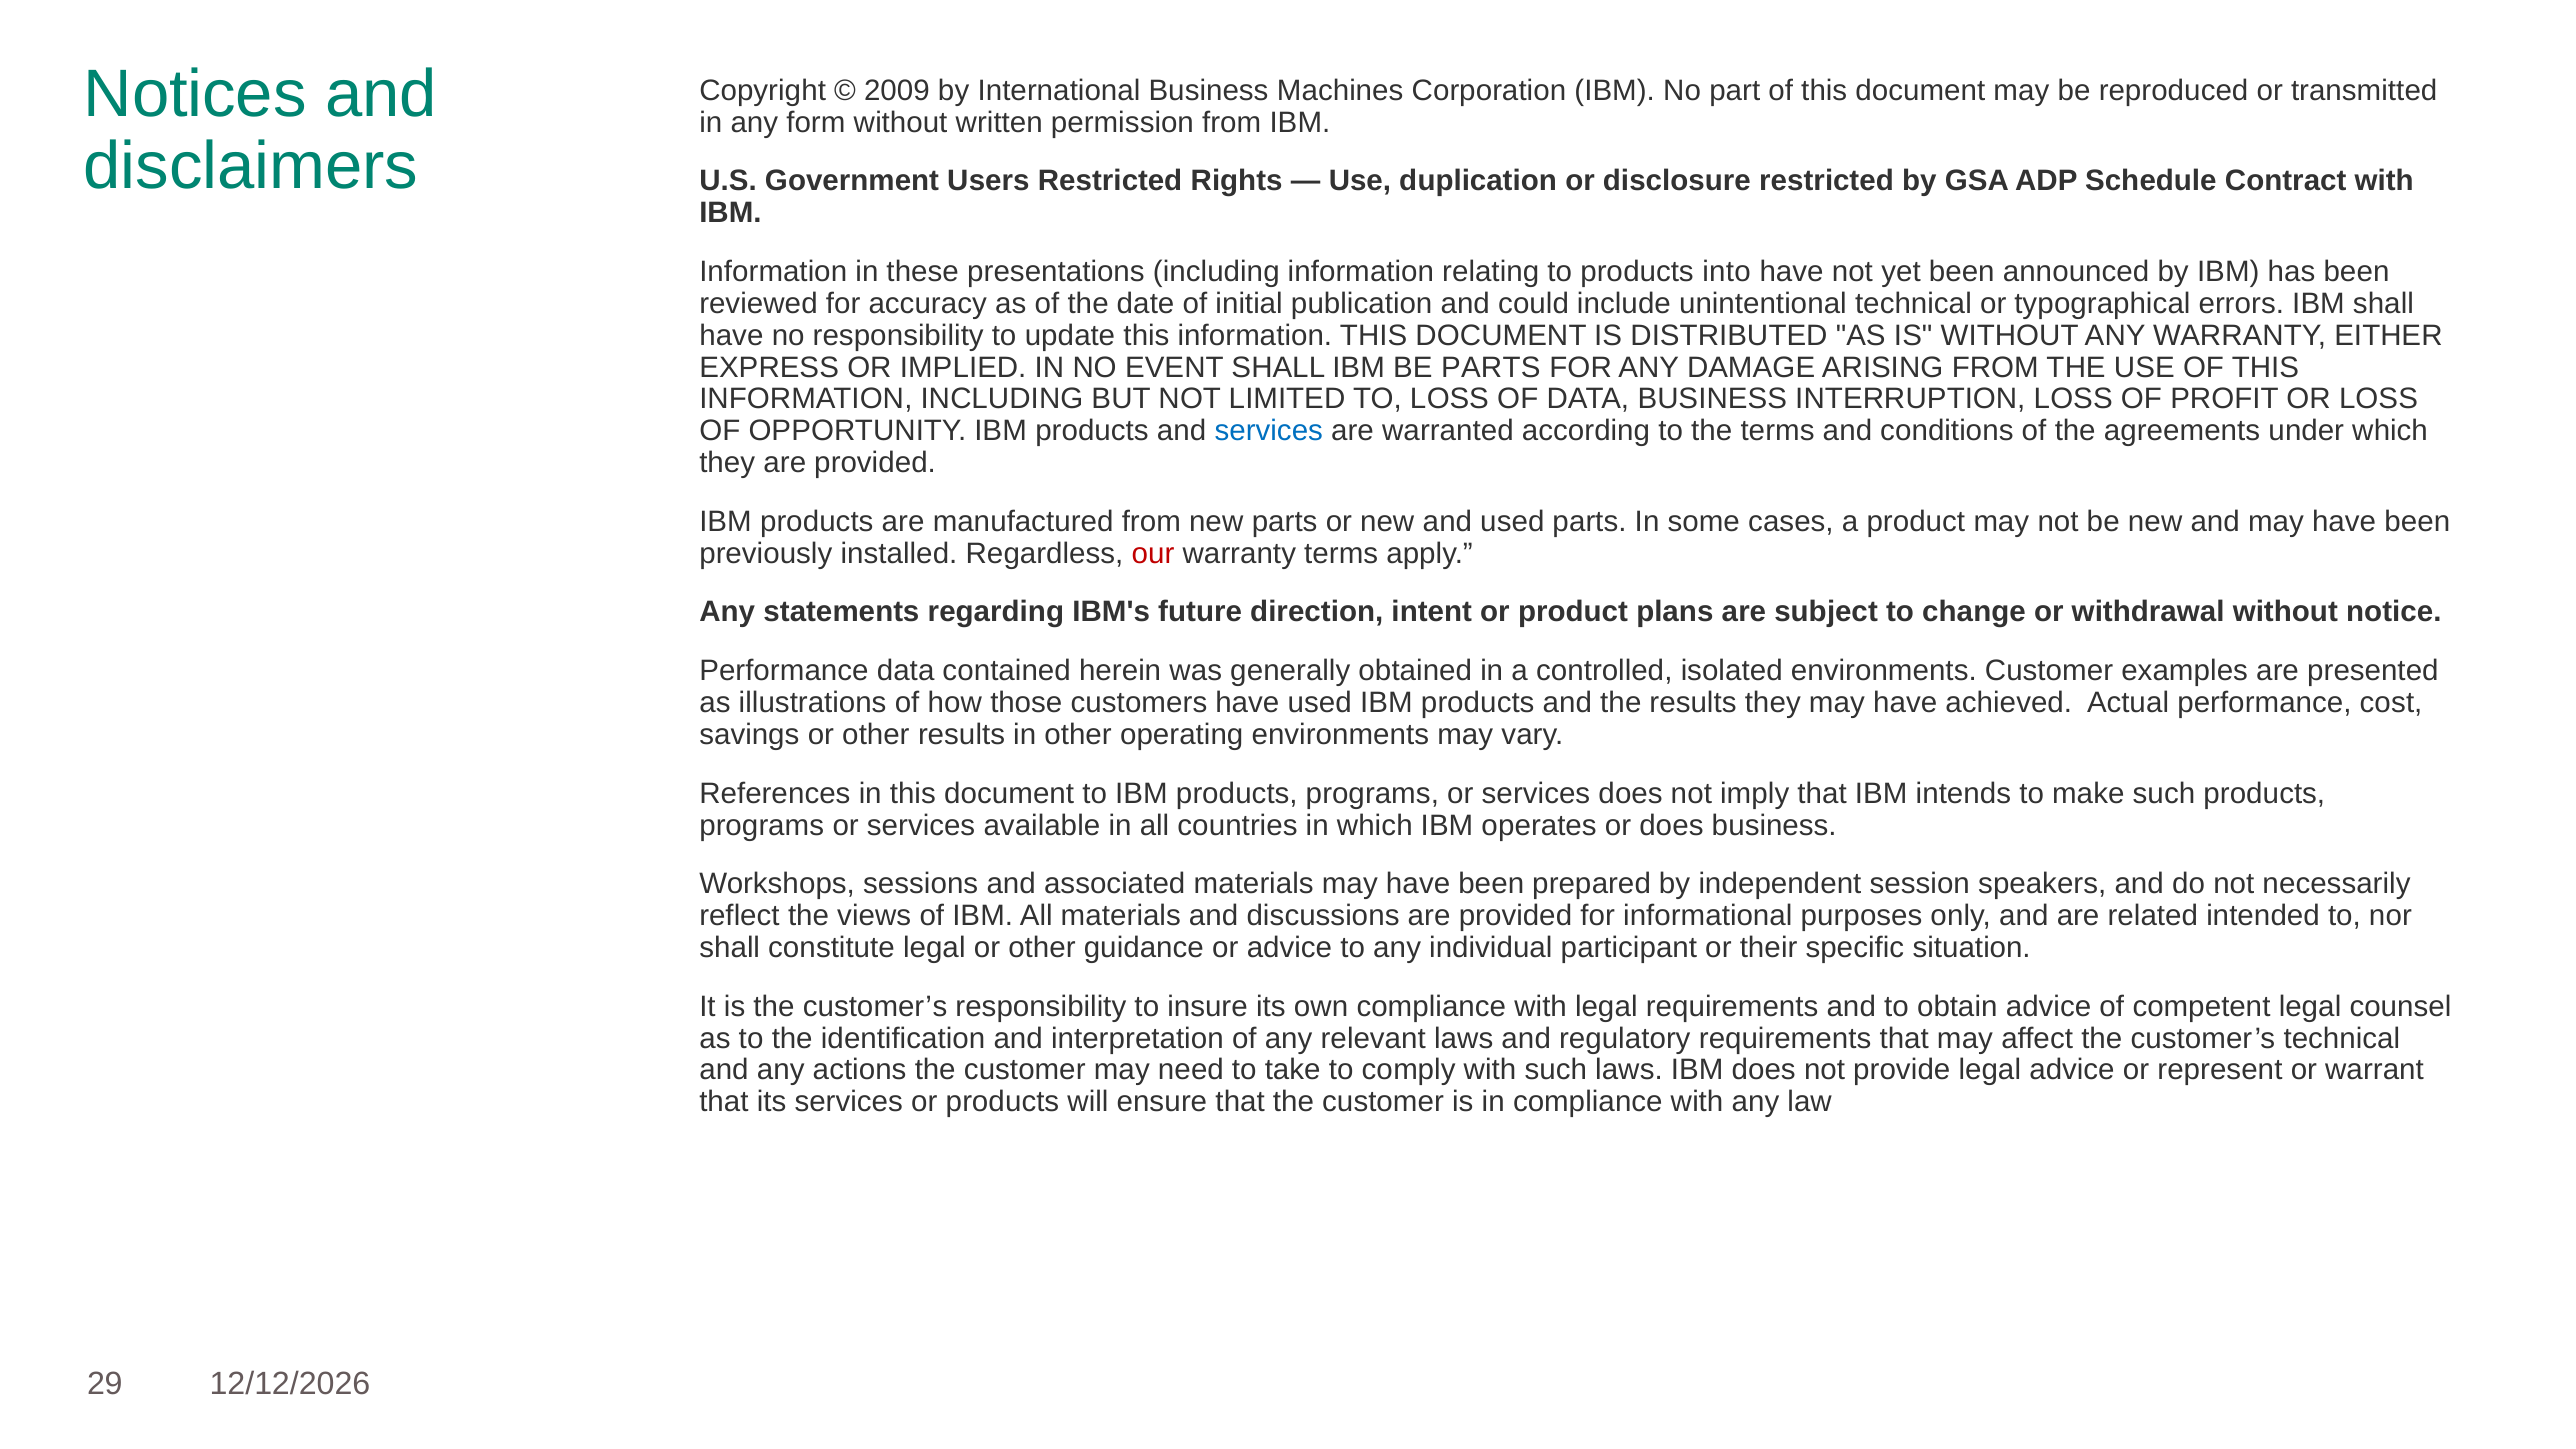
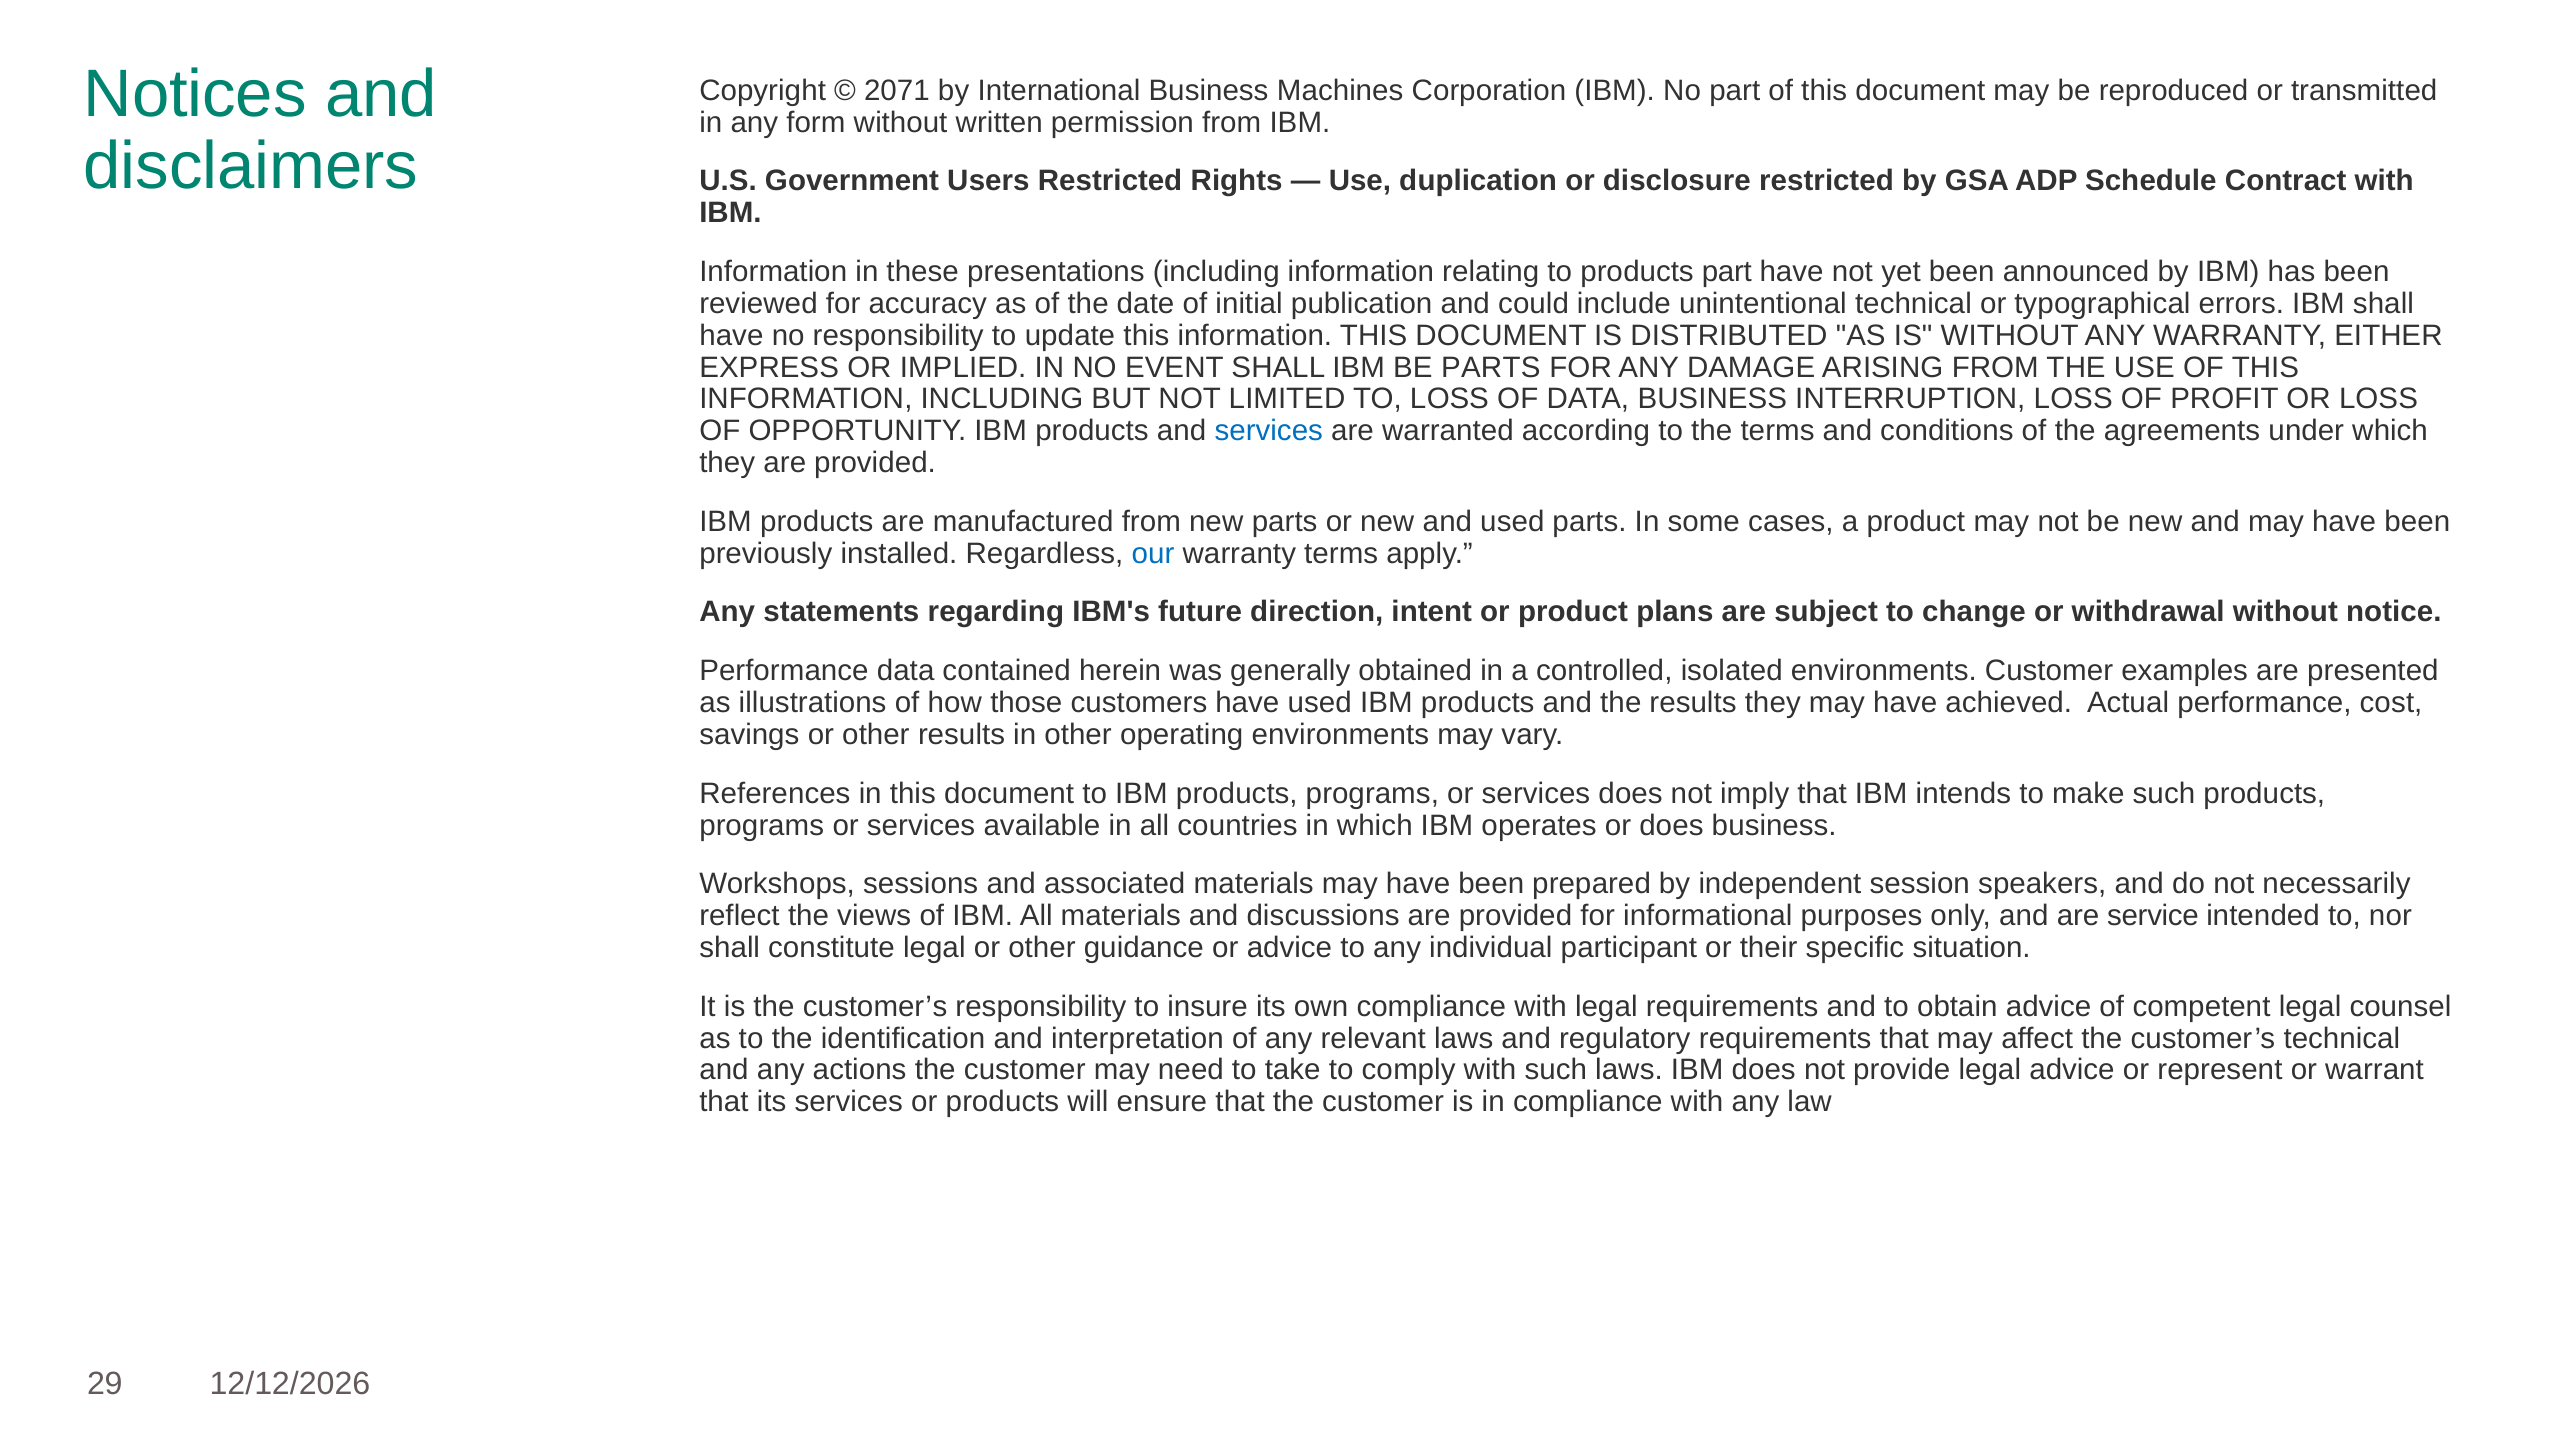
2009: 2009 -> 2071
products into: into -> part
our colour: red -> blue
related: related -> service
